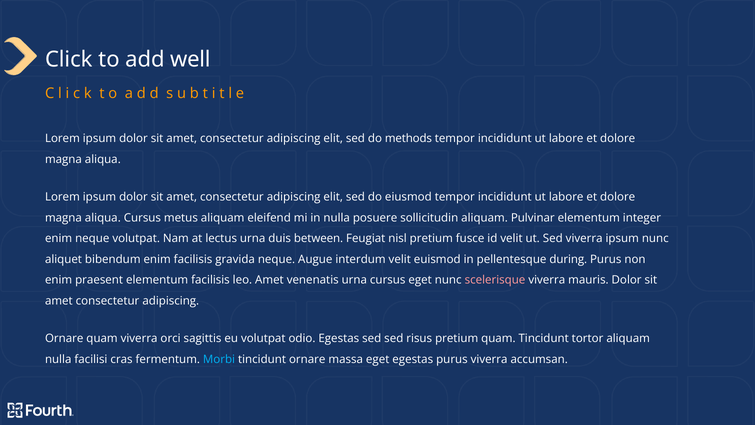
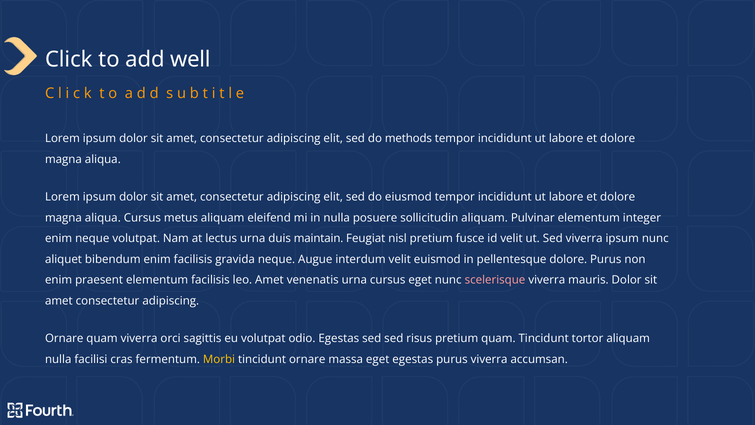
between: between -> maintain
pellentesque during: during -> dolore
Morbi colour: light blue -> yellow
